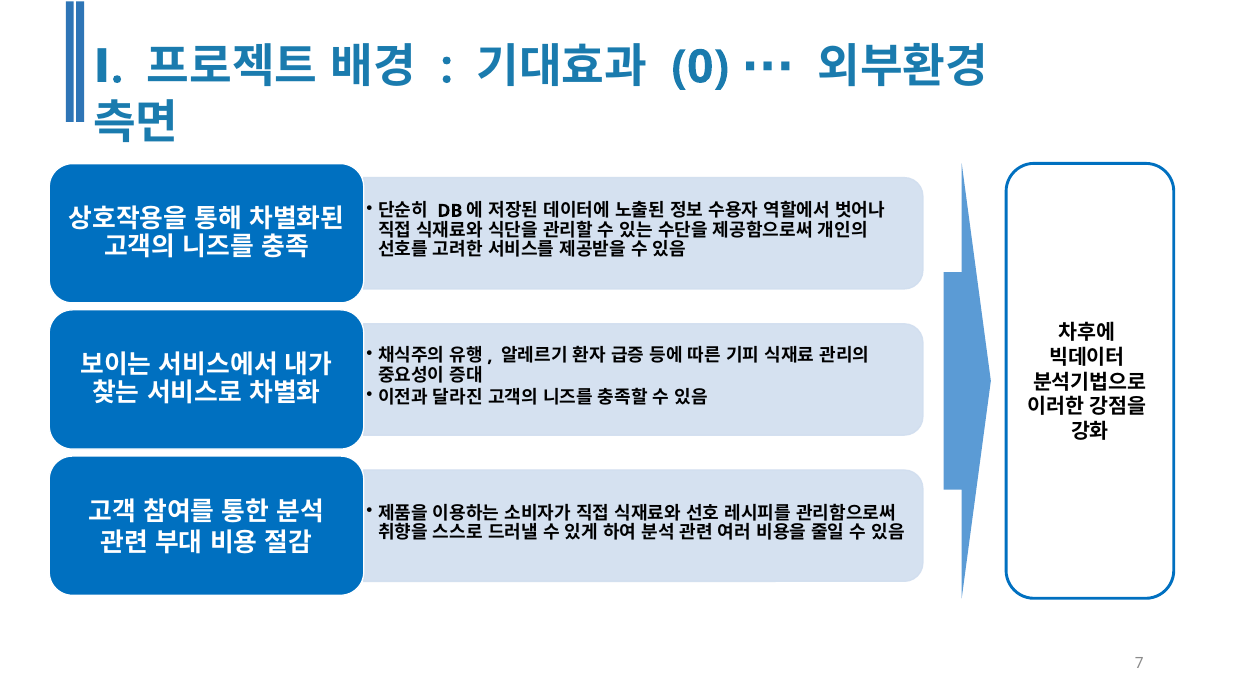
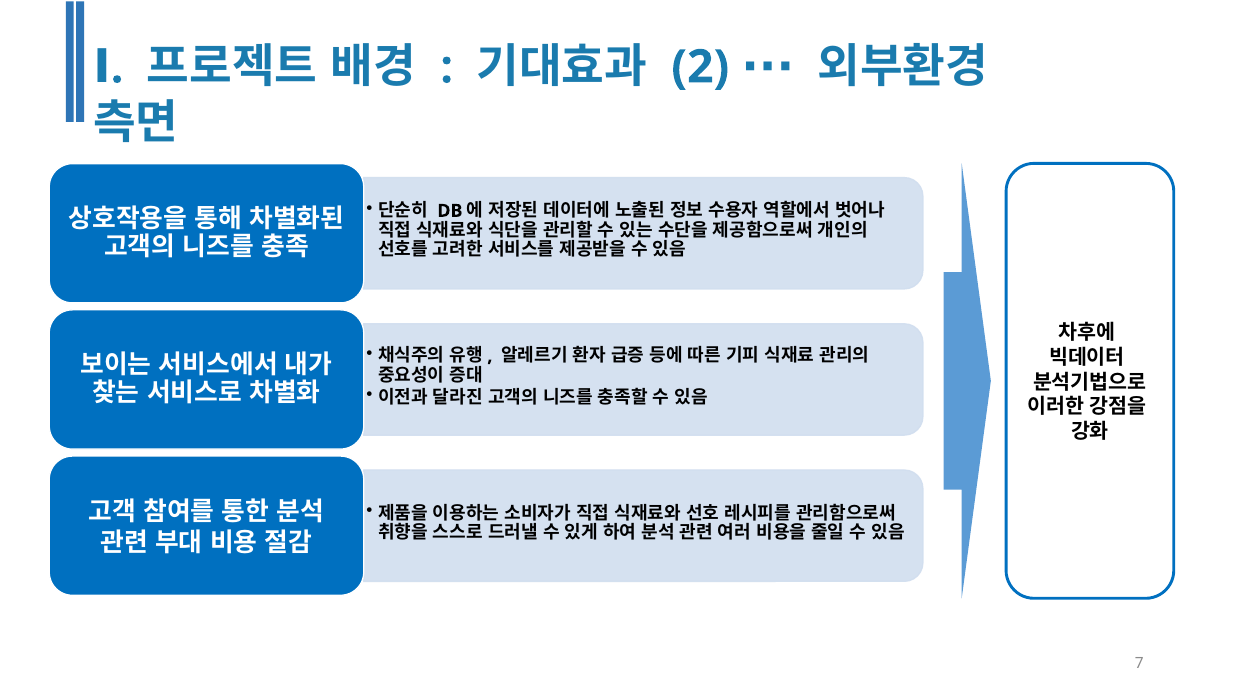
0: 0 -> 2
